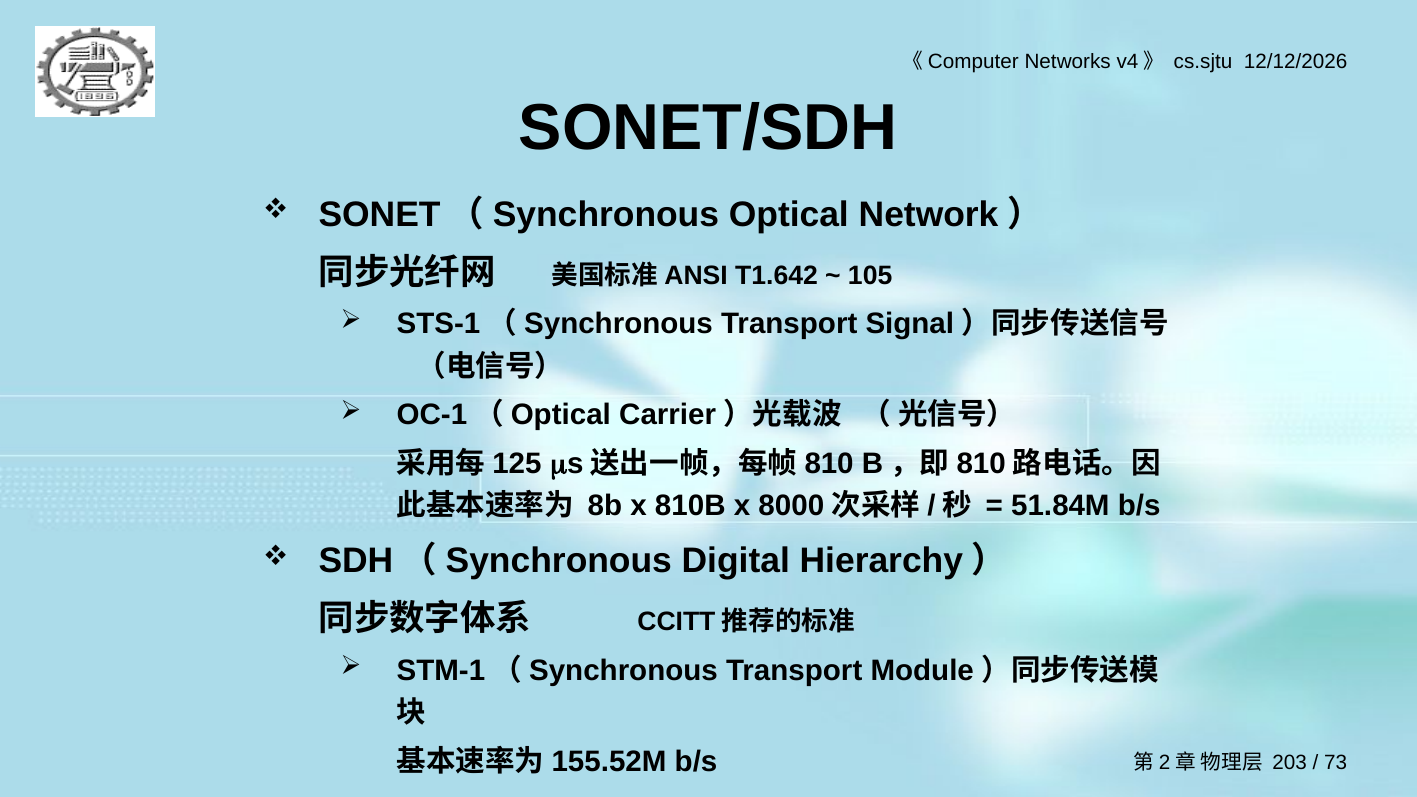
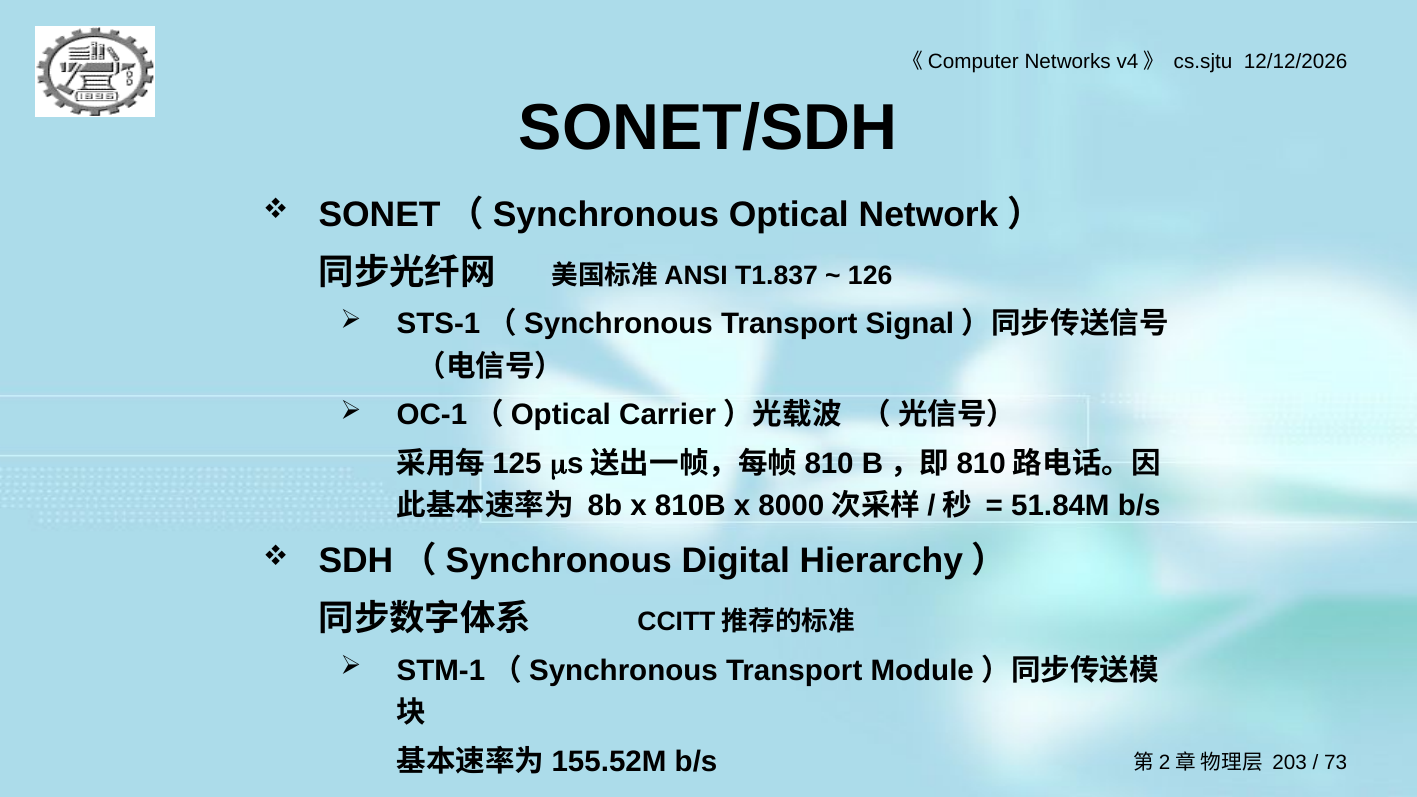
T1.642: T1.642 -> T1.837
105: 105 -> 126
